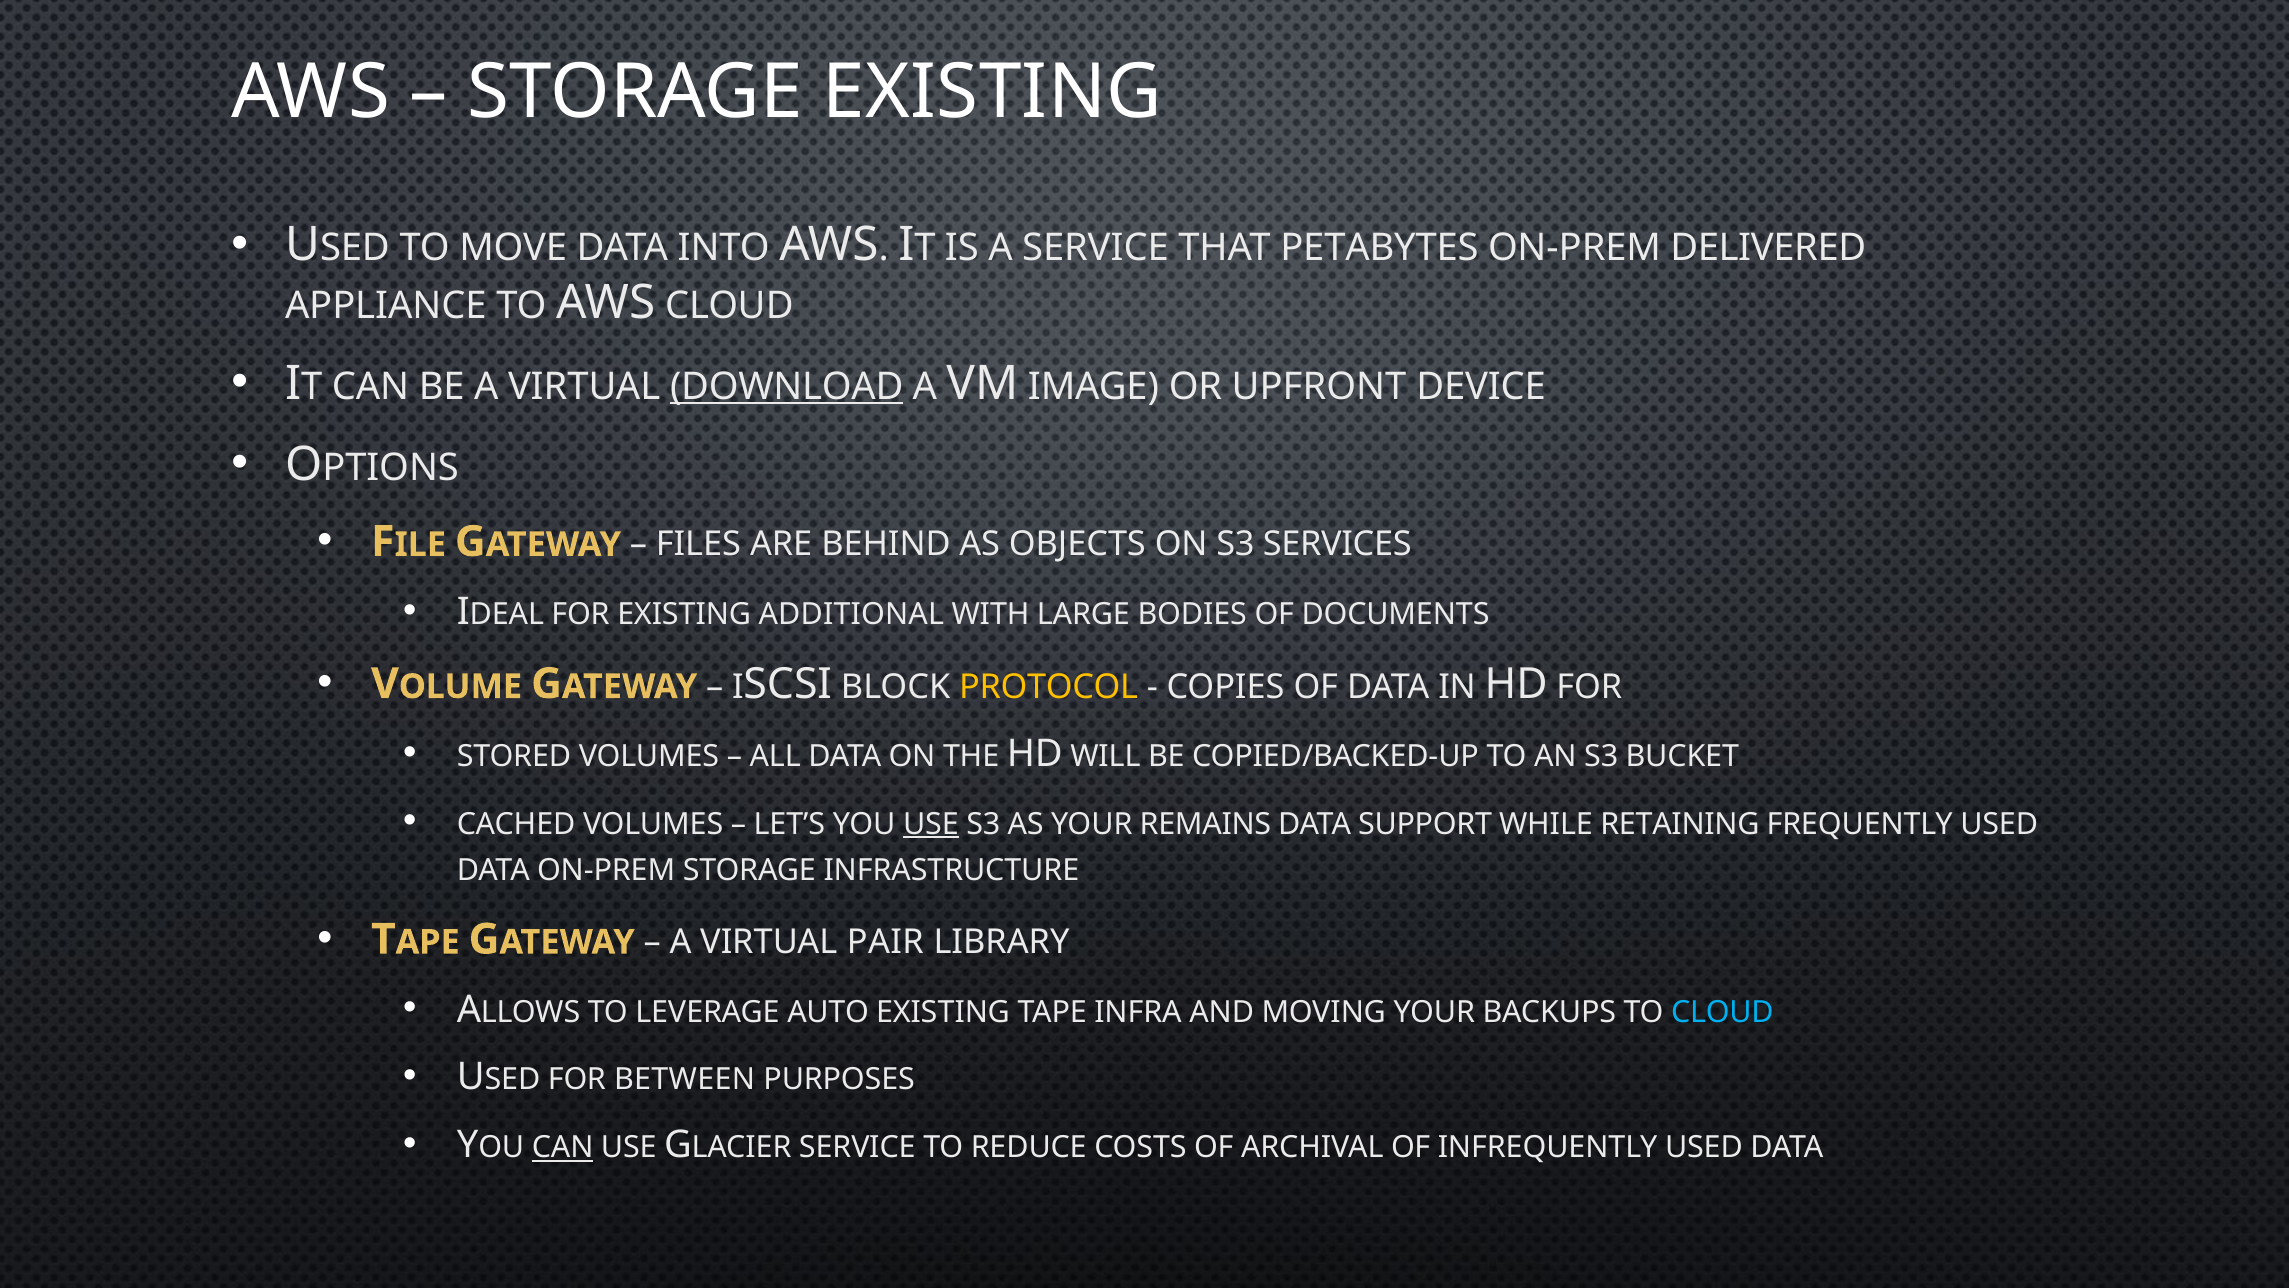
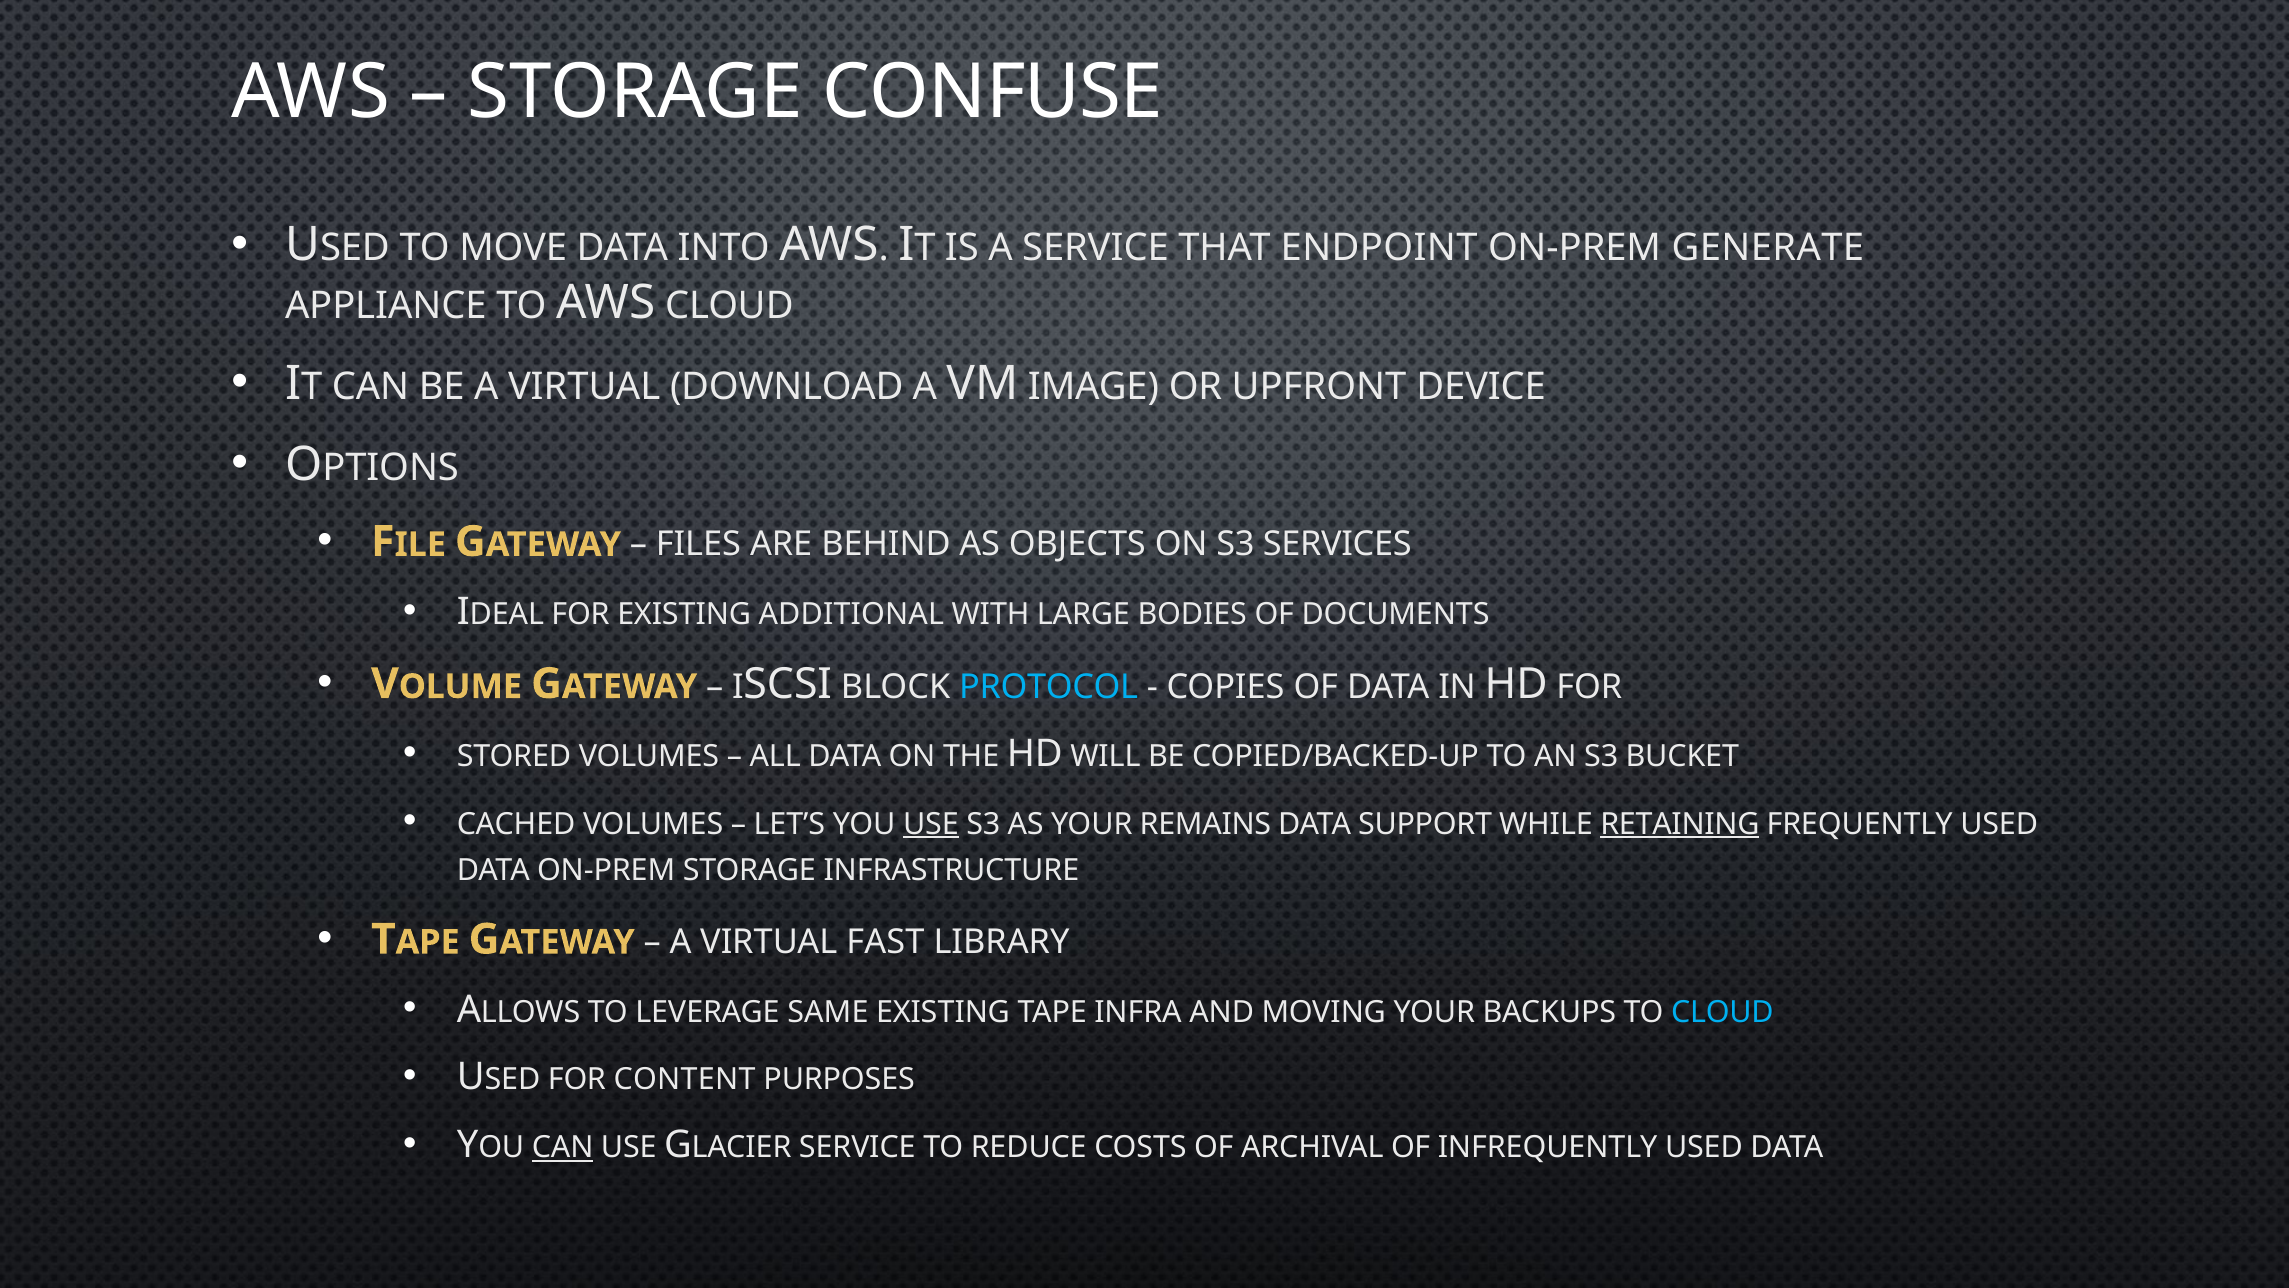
STORAGE EXISTING: EXISTING -> CONFUSE
PETABYTES: PETABYTES -> ENDPOINT
DELIVERED: DELIVERED -> GENERATE
DOWNLOAD underline: present -> none
PROTOCOL colour: yellow -> light blue
RETAINING underline: none -> present
PAIR: PAIR -> FAST
AUTO: AUTO -> SAME
BETWEEN: BETWEEN -> CONTENT
